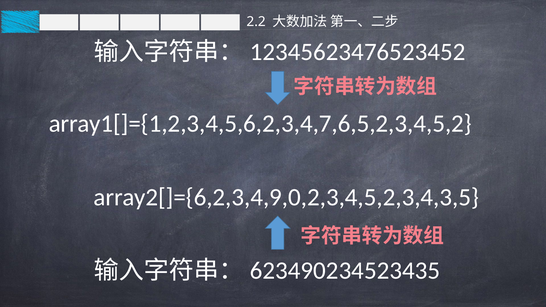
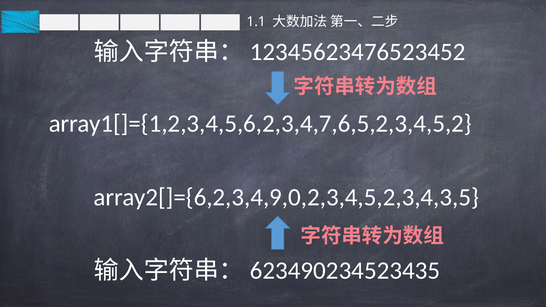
2.2: 2.2 -> 1.1
